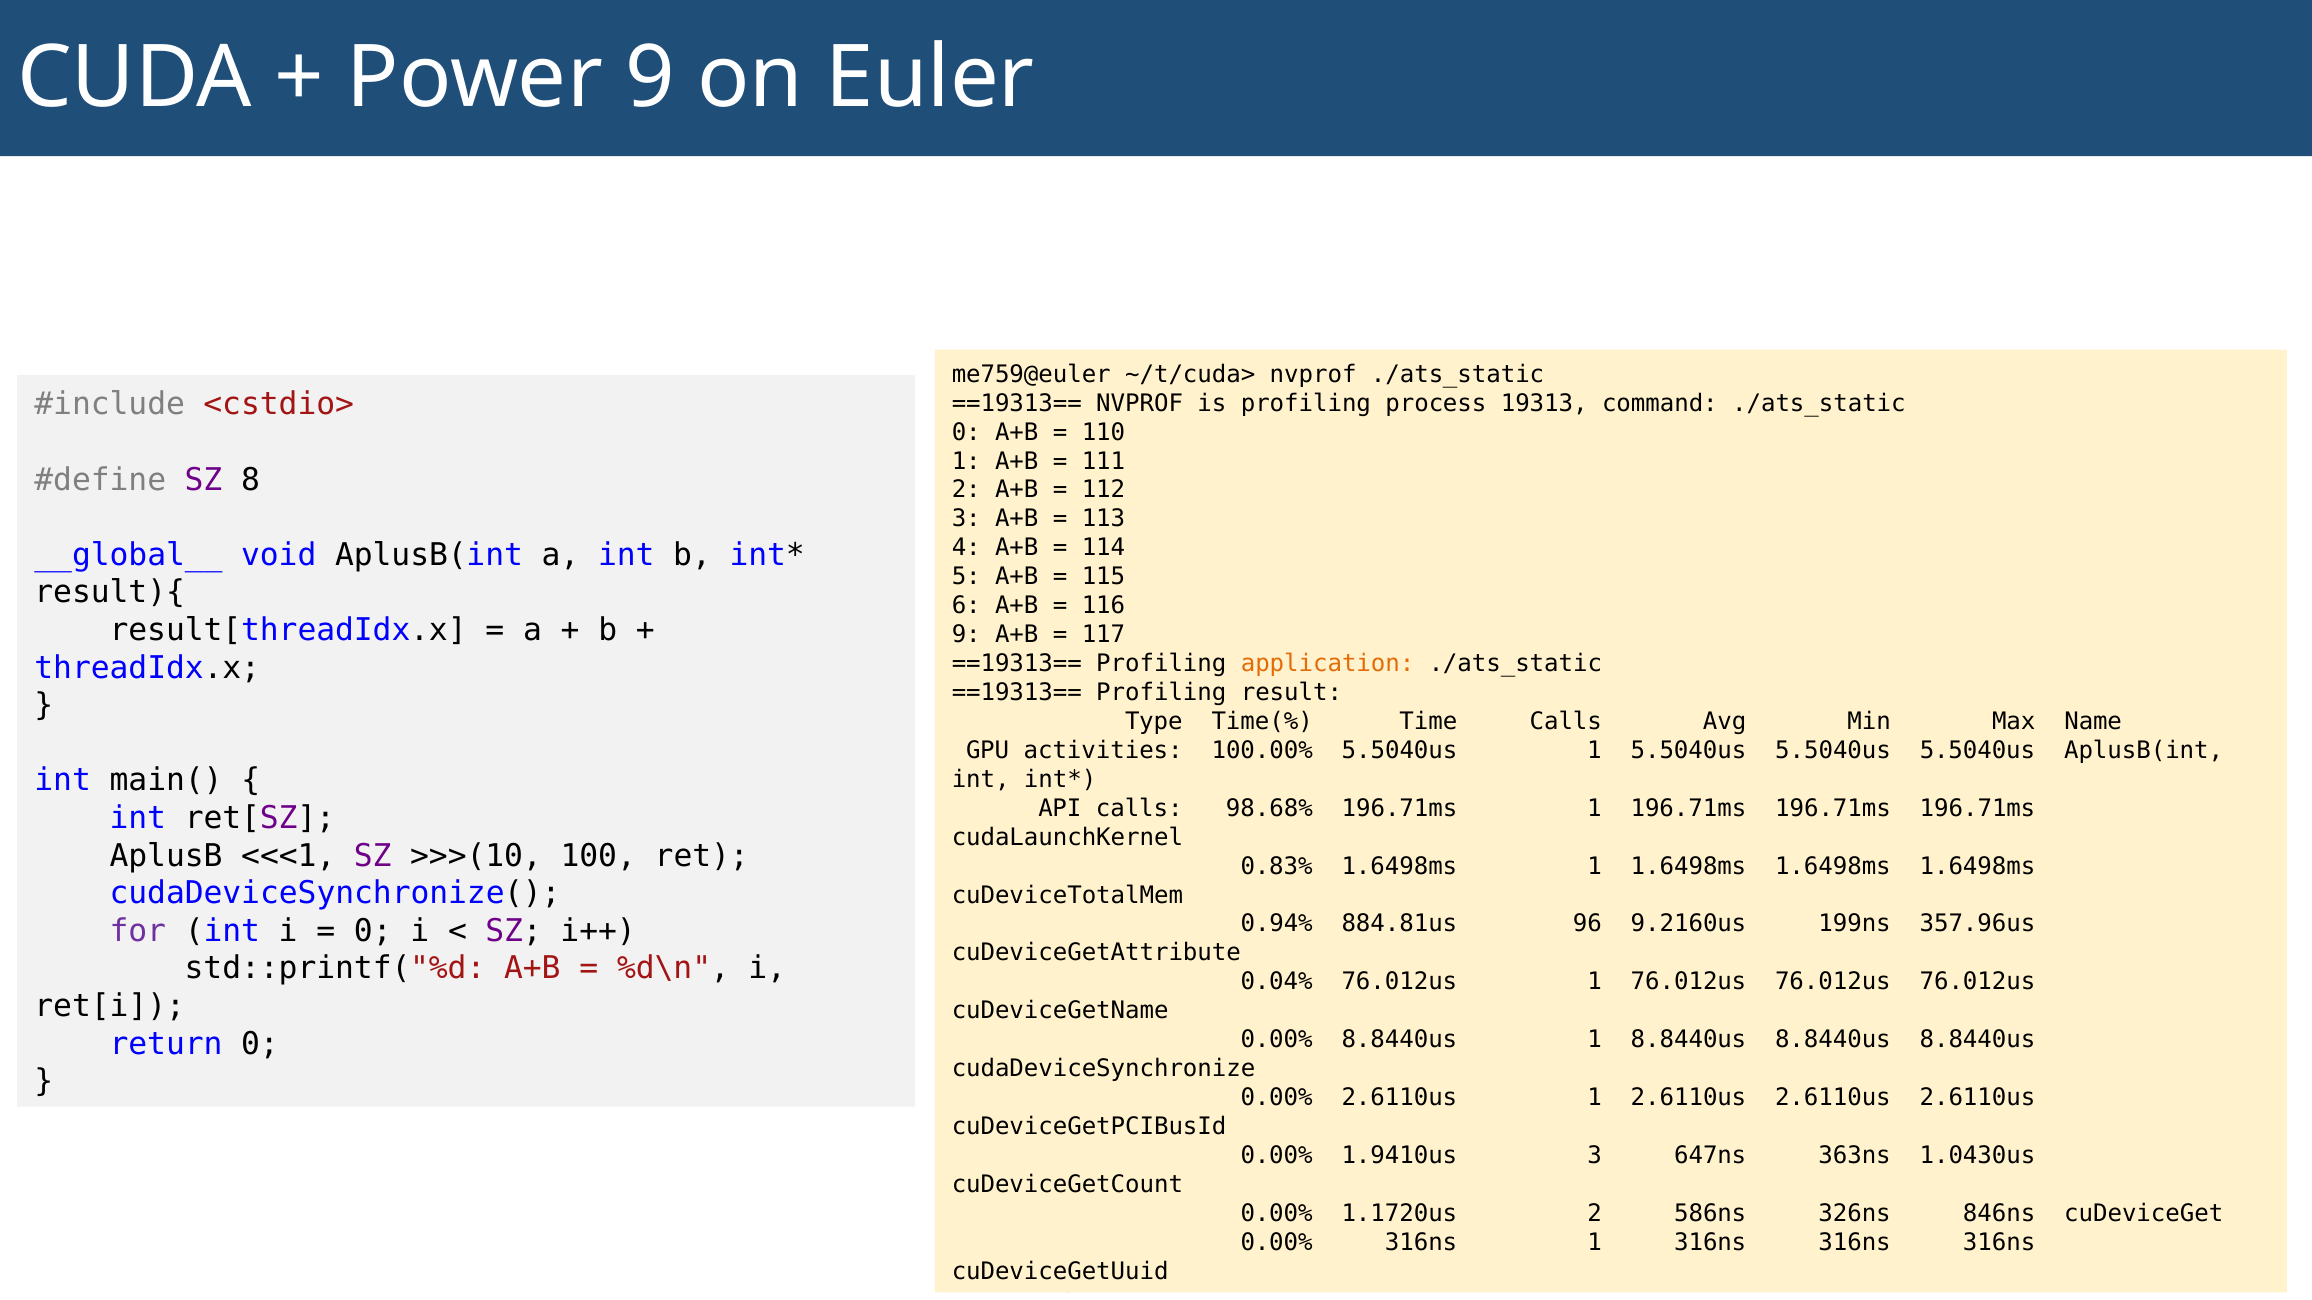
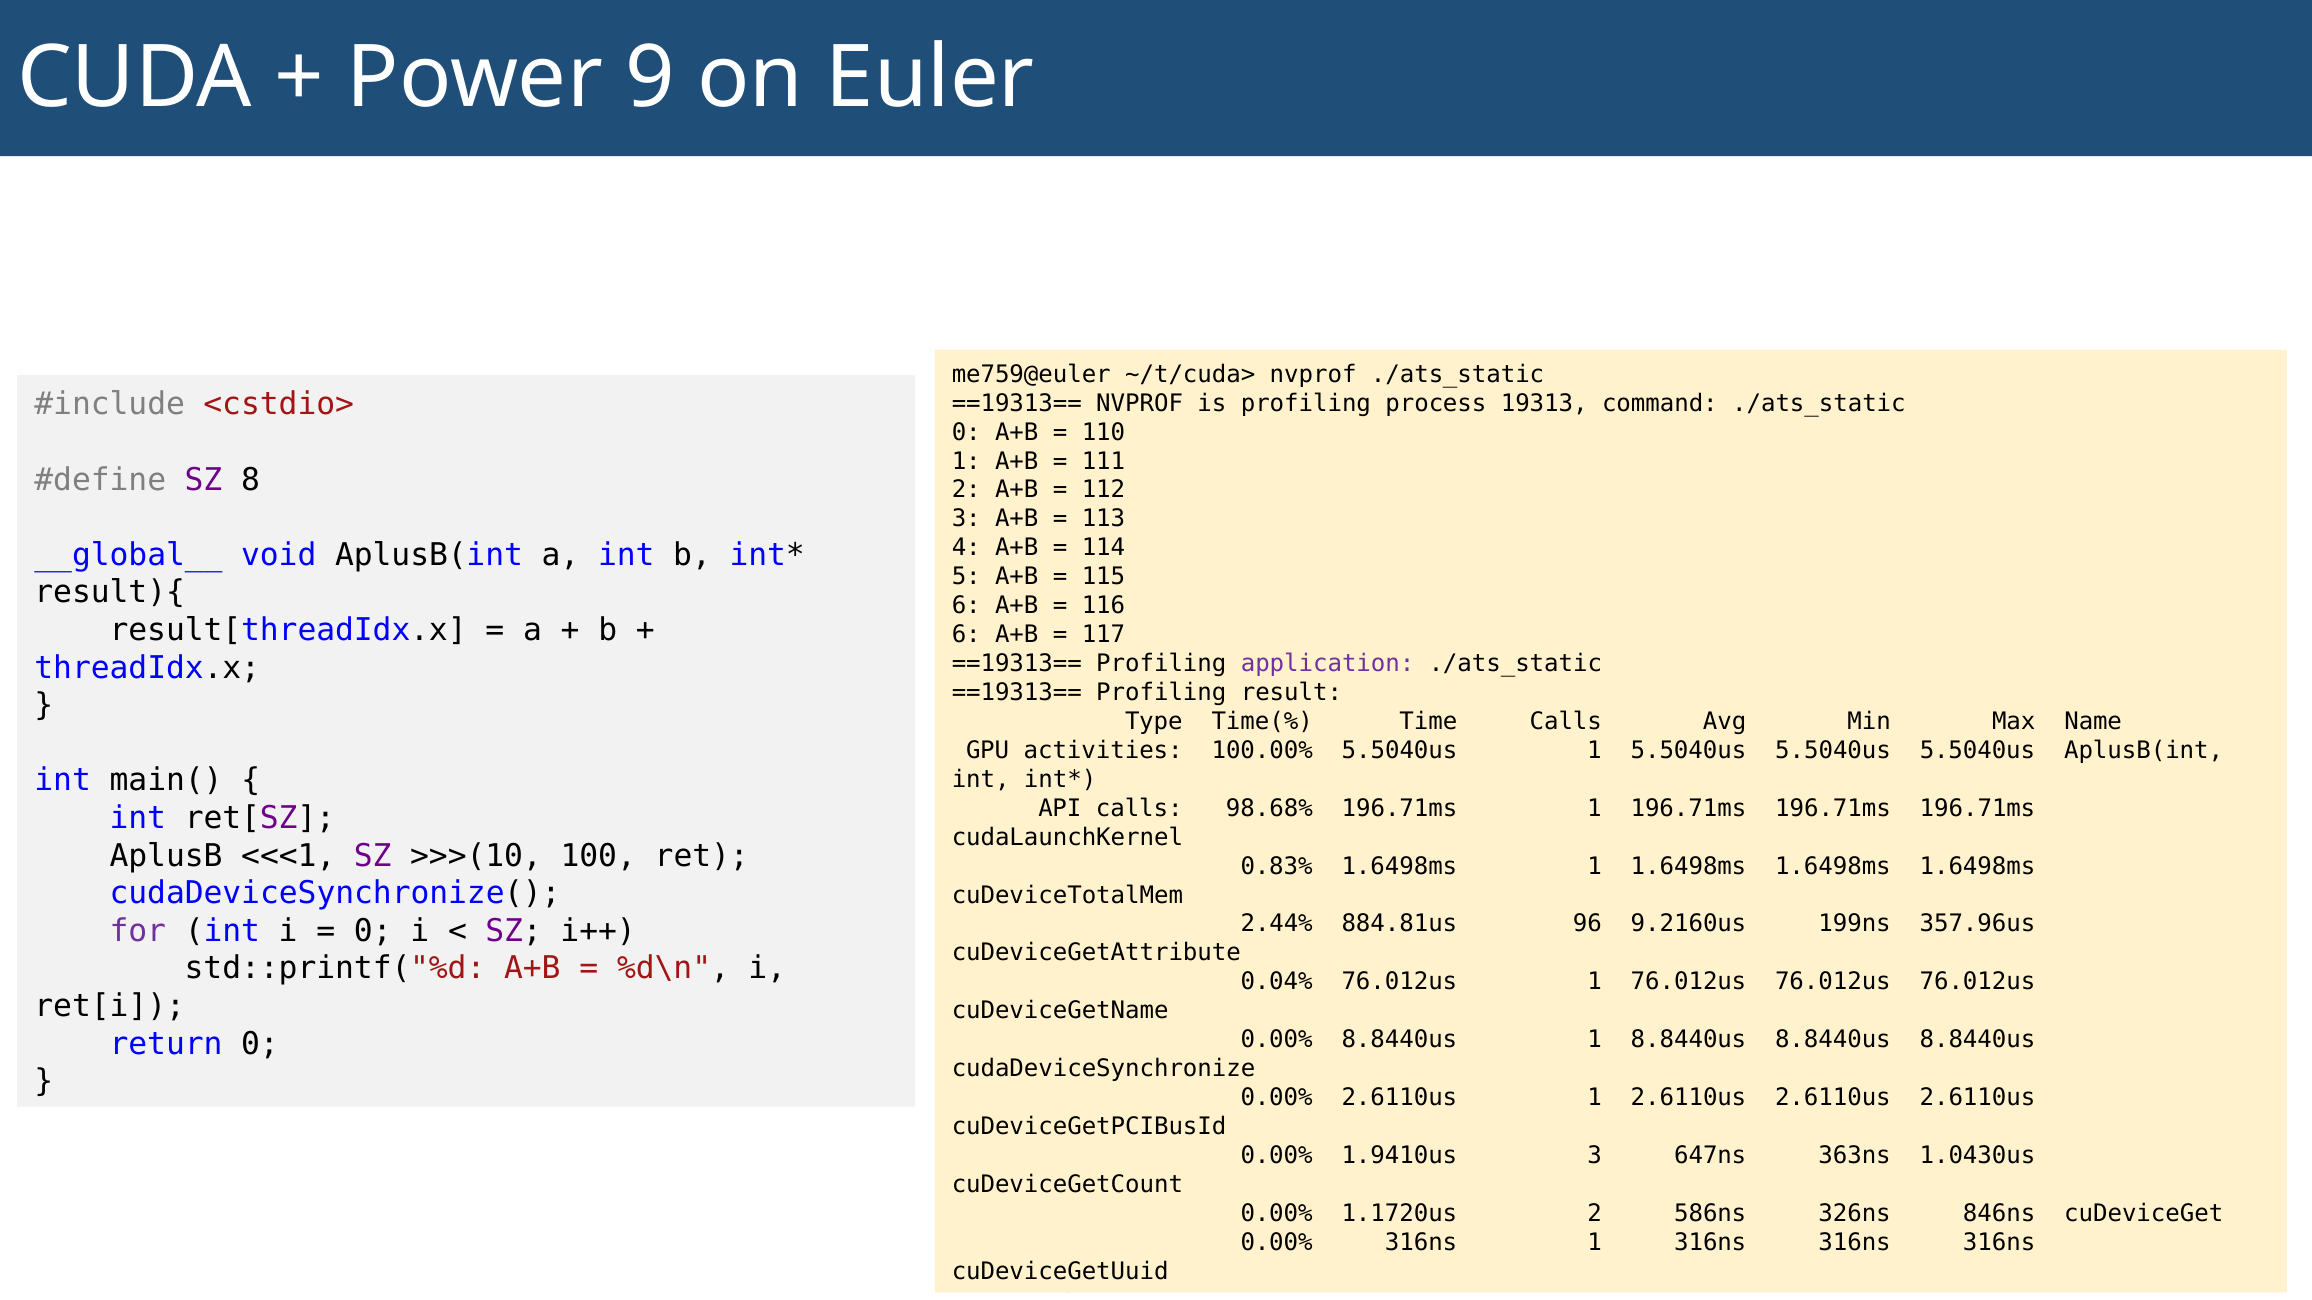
9 at (966, 635): 9 -> 6
application colour: orange -> purple
0.94%: 0.94% -> 2.44%
